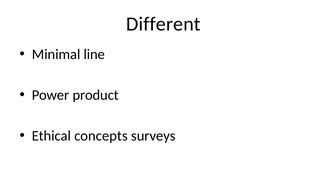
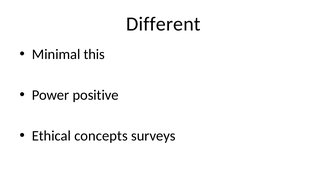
line: line -> this
product: product -> positive
